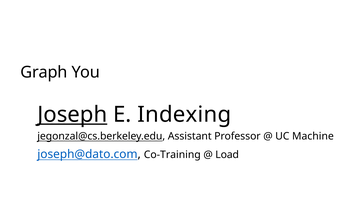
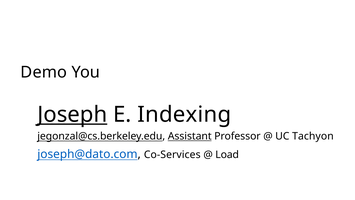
Graph: Graph -> Demo
Assistant underline: none -> present
Machine: Machine -> Tachyon
Co-Training: Co-Training -> Co-Services
